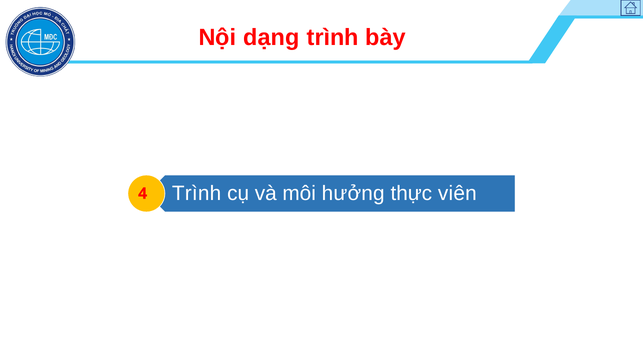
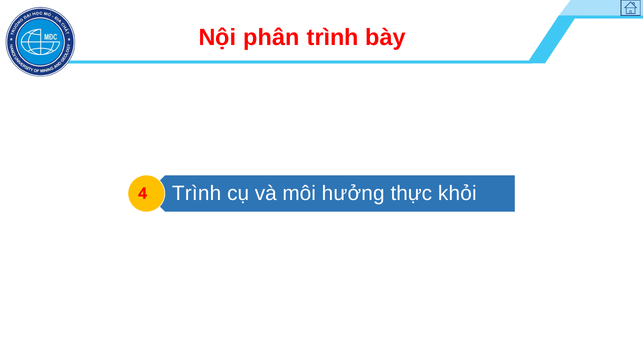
dạng: dạng -> phân
viên: viên -> khỏi
